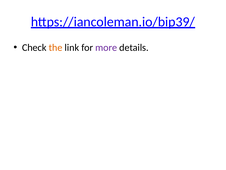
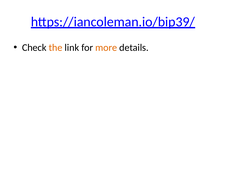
more colour: purple -> orange
